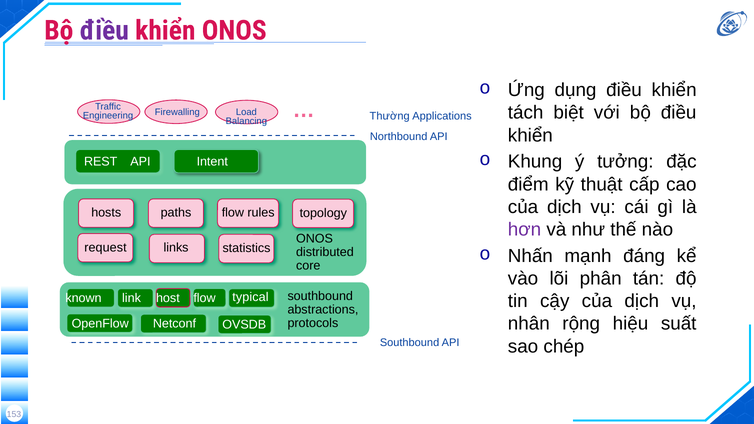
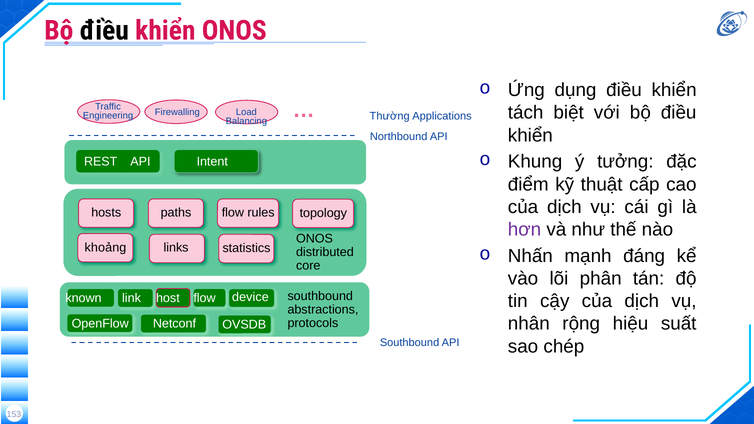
điều at (104, 31) colour: purple -> black
request: request -> khoảng
typical: typical -> device
